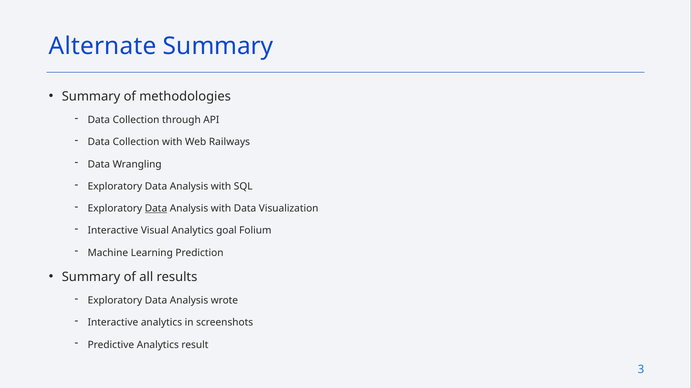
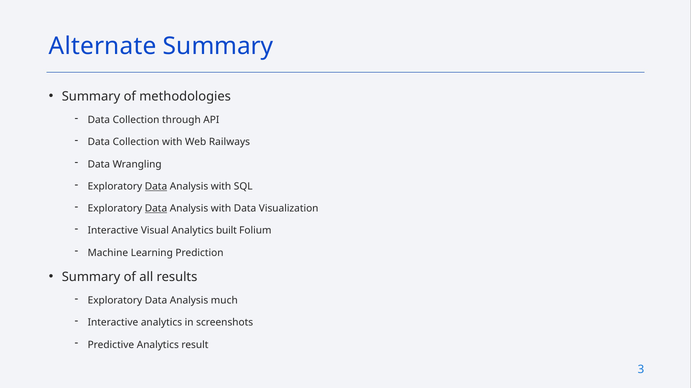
Data at (156, 187) underline: none -> present
goal: goal -> built
wrote: wrote -> much
